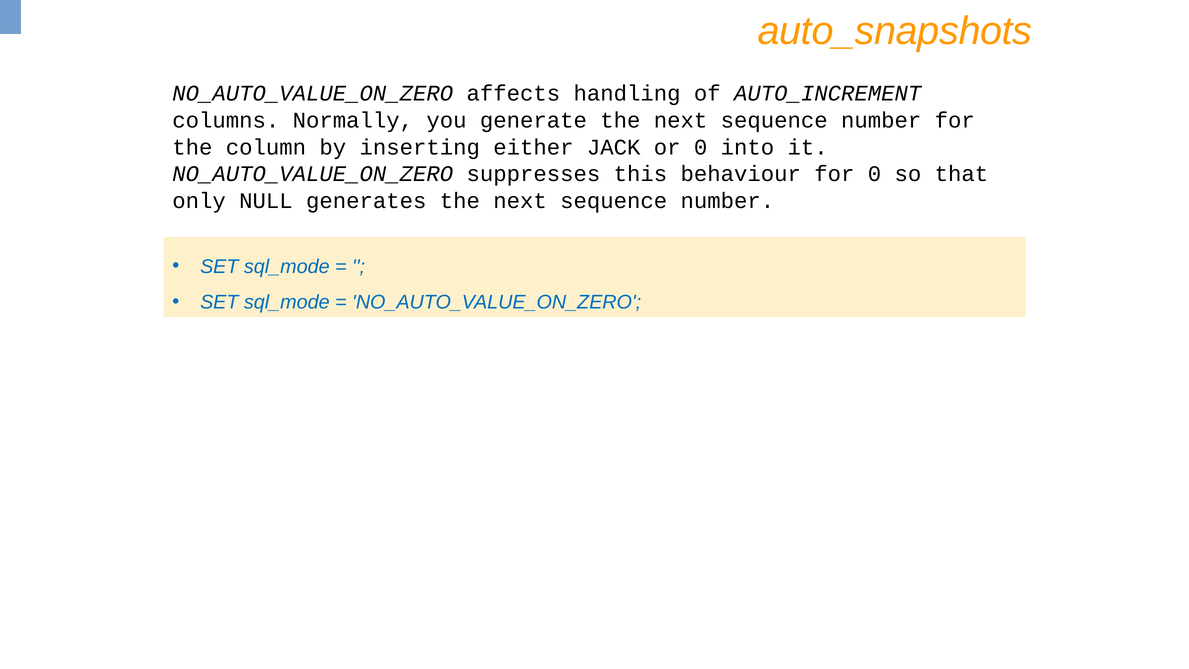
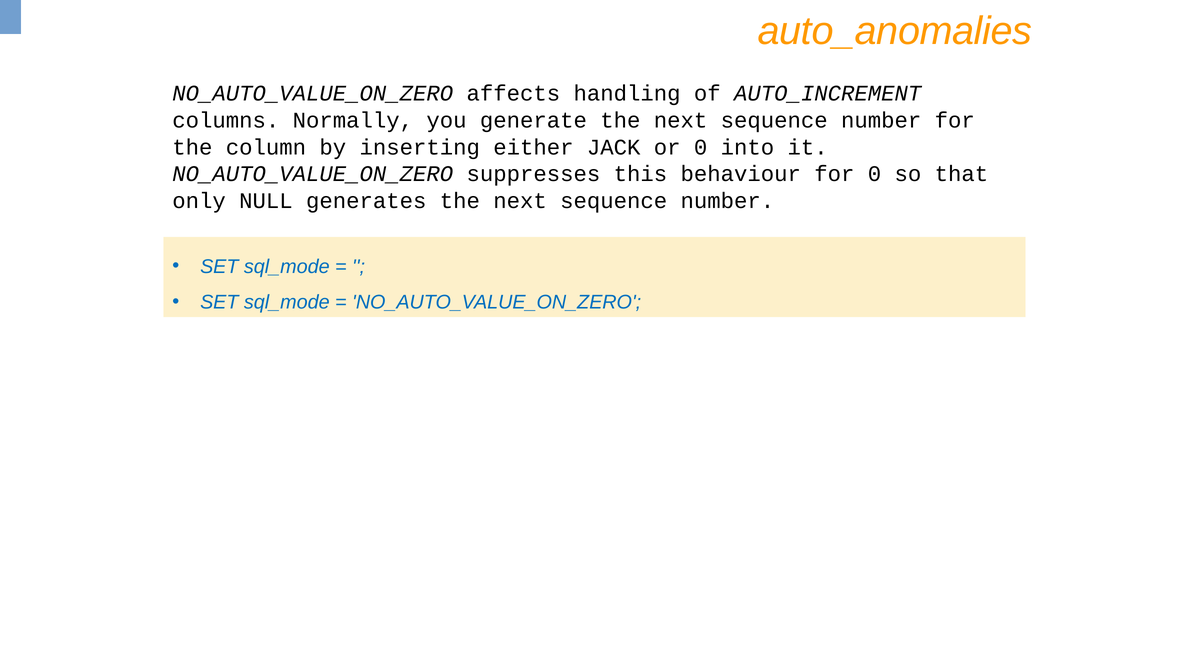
auto_snapshots: auto_snapshots -> auto_anomalies
